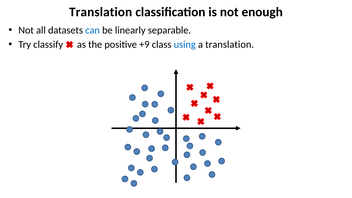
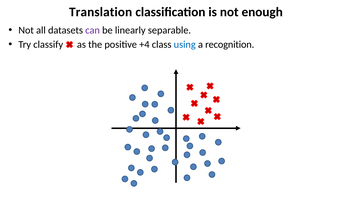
can colour: blue -> purple
+9: +9 -> +4
a translation: translation -> recognition
